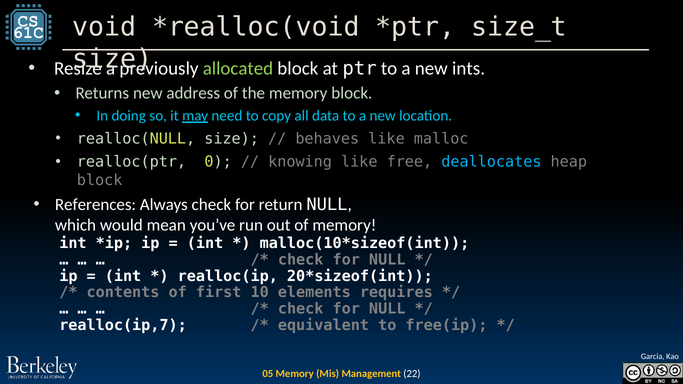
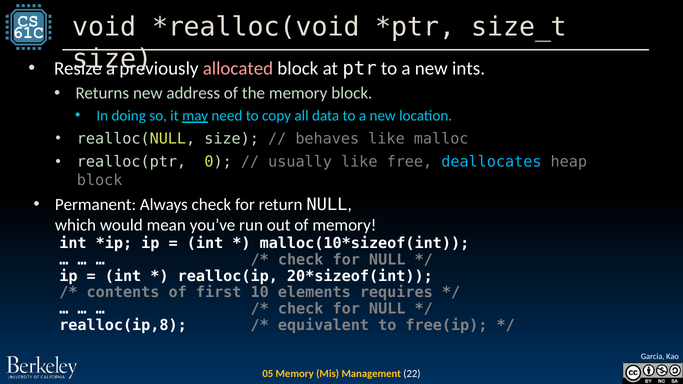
allocated colour: light green -> pink
knowing: knowing -> usually
References: References -> Permanent
realloc(ip,7: realloc(ip,7 -> realloc(ip,8
